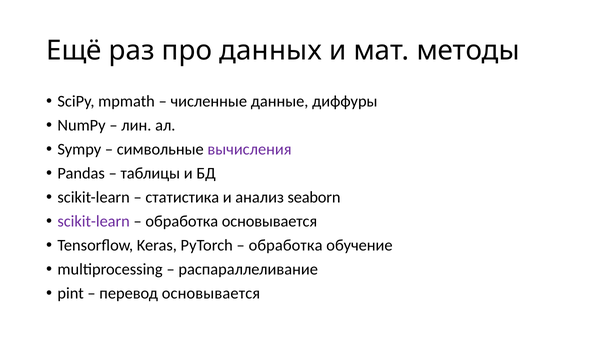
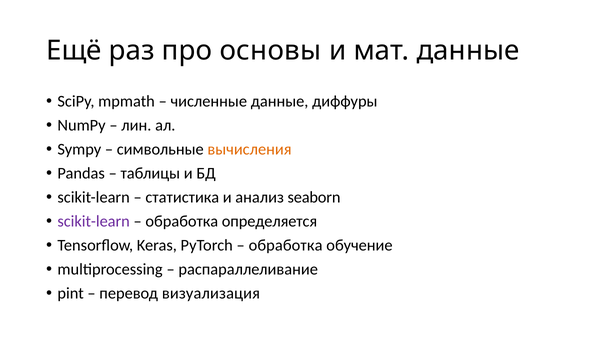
данных: данных -> основы
мат методы: методы -> данные
вычисления colour: purple -> orange
обработка основывается: основывается -> определяется
перевод основывается: основывается -> визуализация
